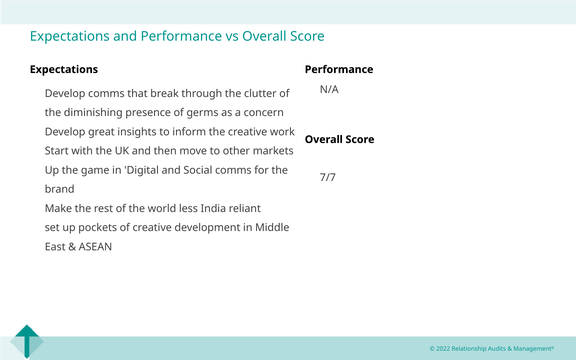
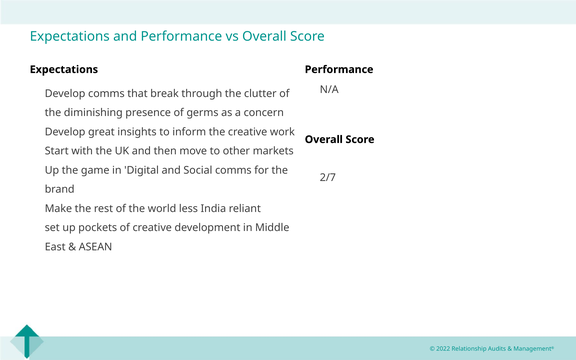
7/7: 7/7 -> 2/7
